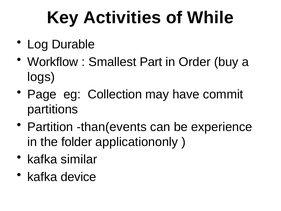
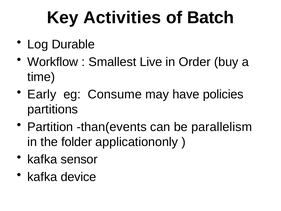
While: While -> Batch
Part: Part -> Live
logs: logs -> time
Page: Page -> Early
Collection: Collection -> Consume
commit: commit -> policies
experience: experience -> parallelism
similar: similar -> sensor
